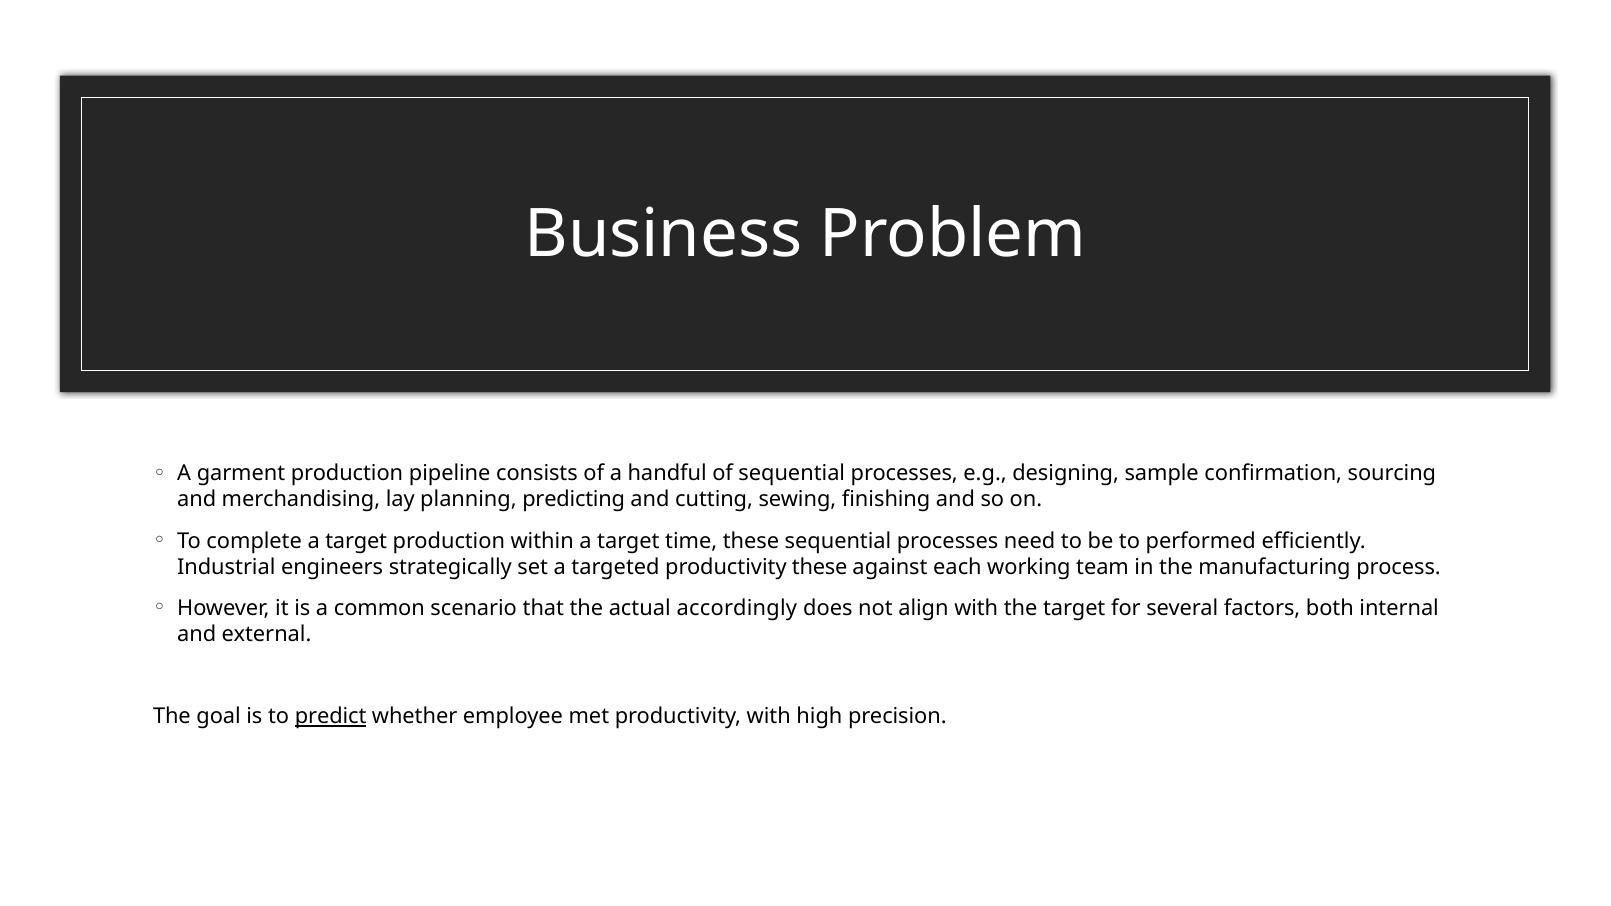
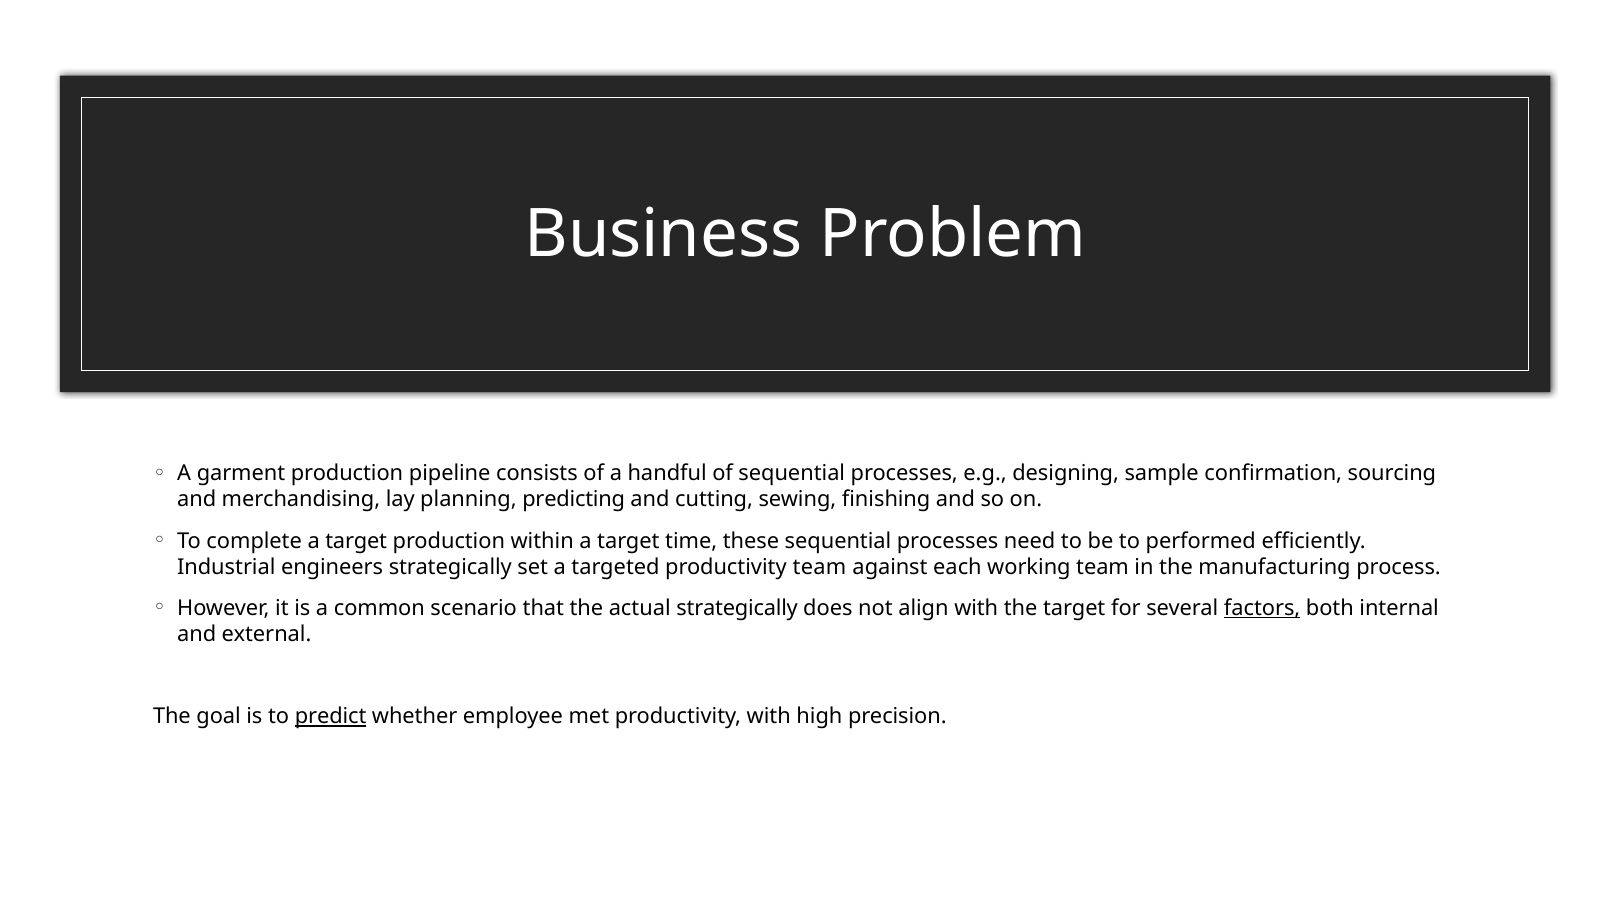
productivity these: these -> team
actual accordingly: accordingly -> strategically
factors underline: none -> present
